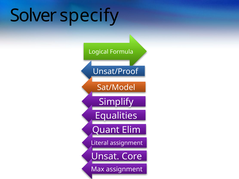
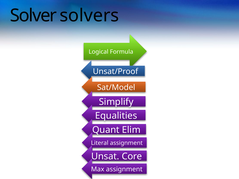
specify: specify -> solvers
